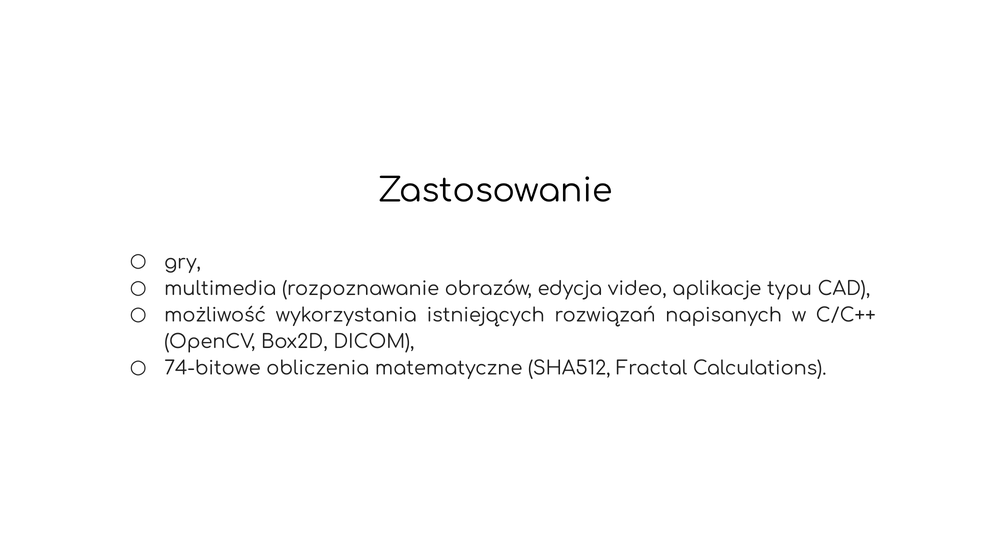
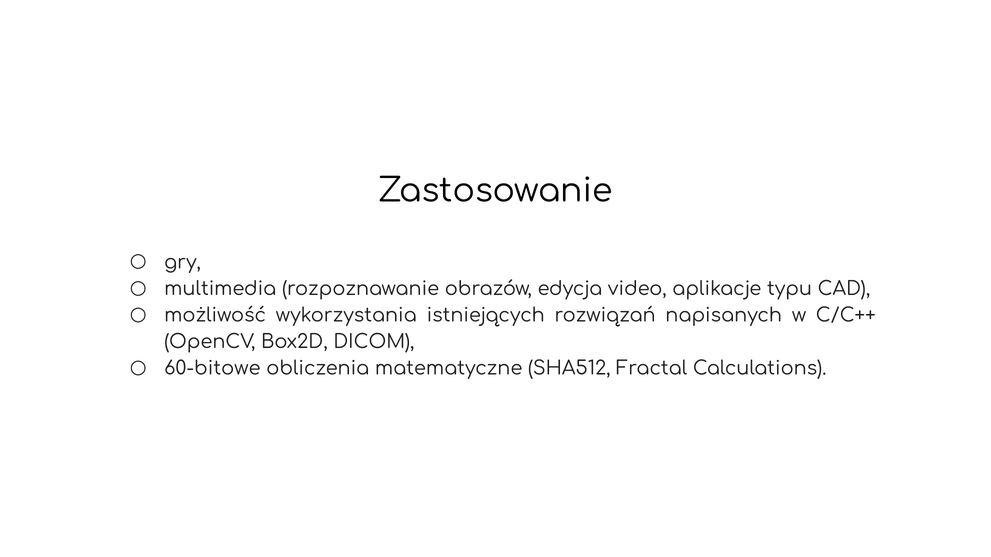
74-bitowe: 74-bitowe -> 60-bitowe
